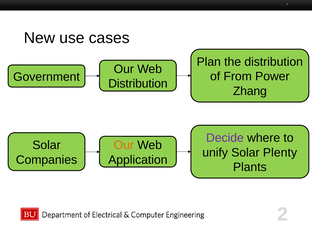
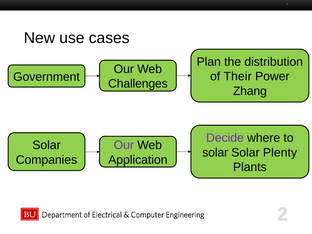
From: From -> Their
Distribution at (138, 84): Distribution -> Challenges
Our at (124, 145) colour: orange -> purple
unify at (215, 152): unify -> solar
